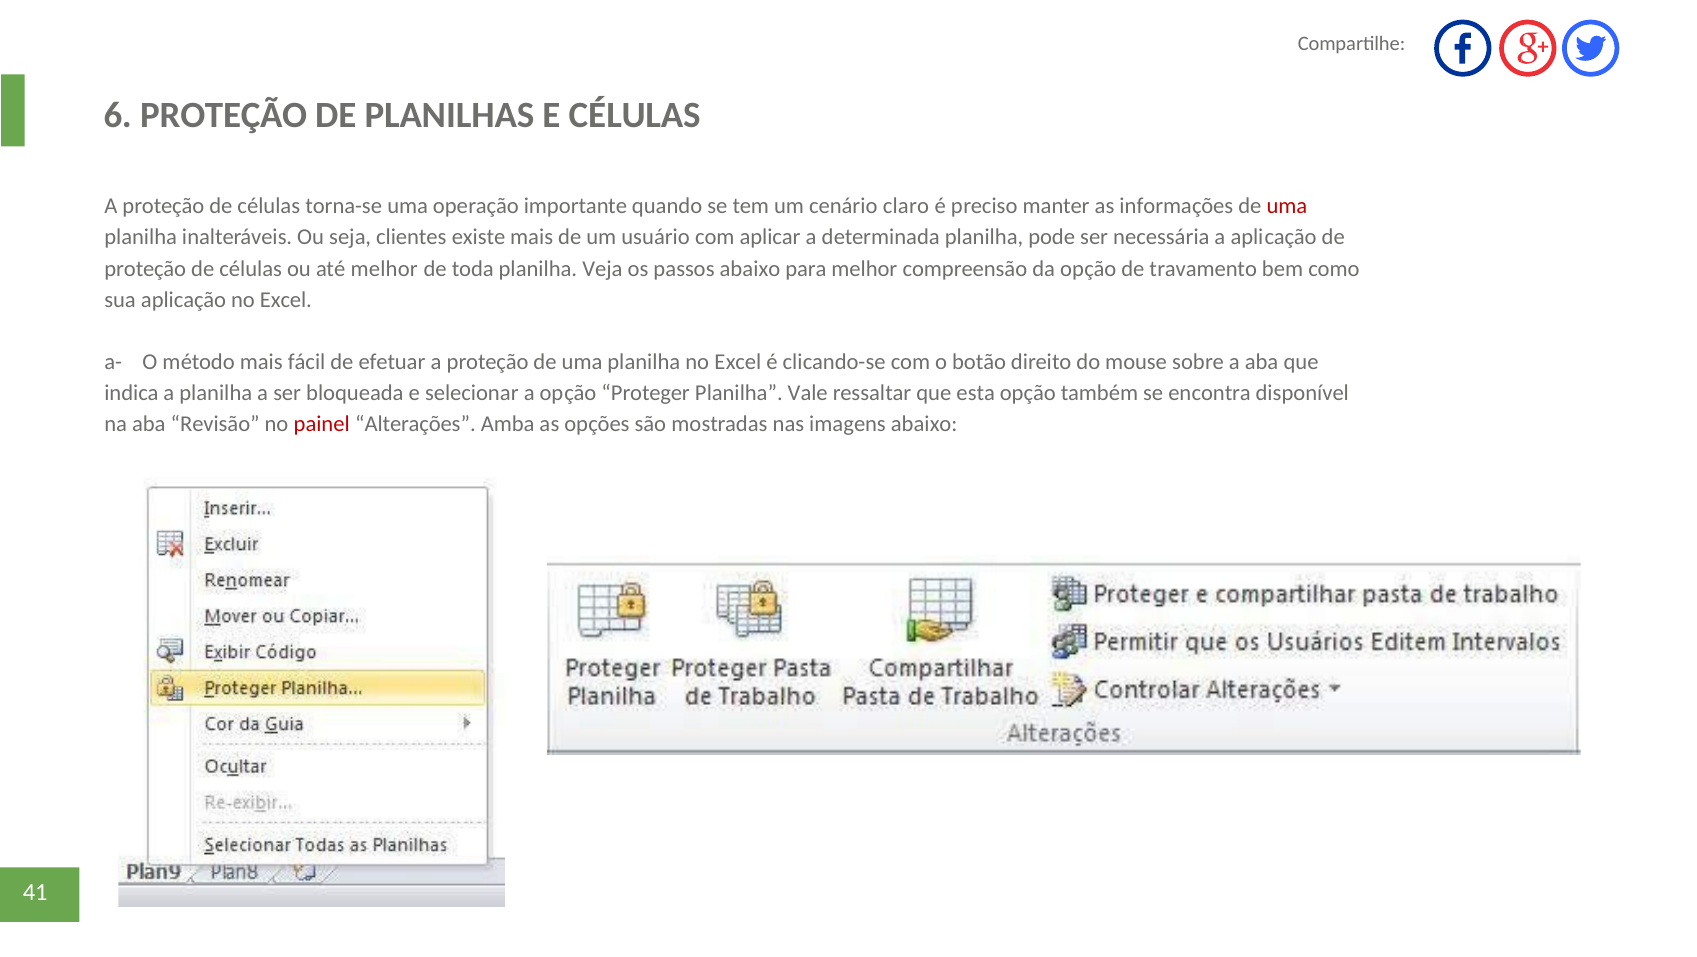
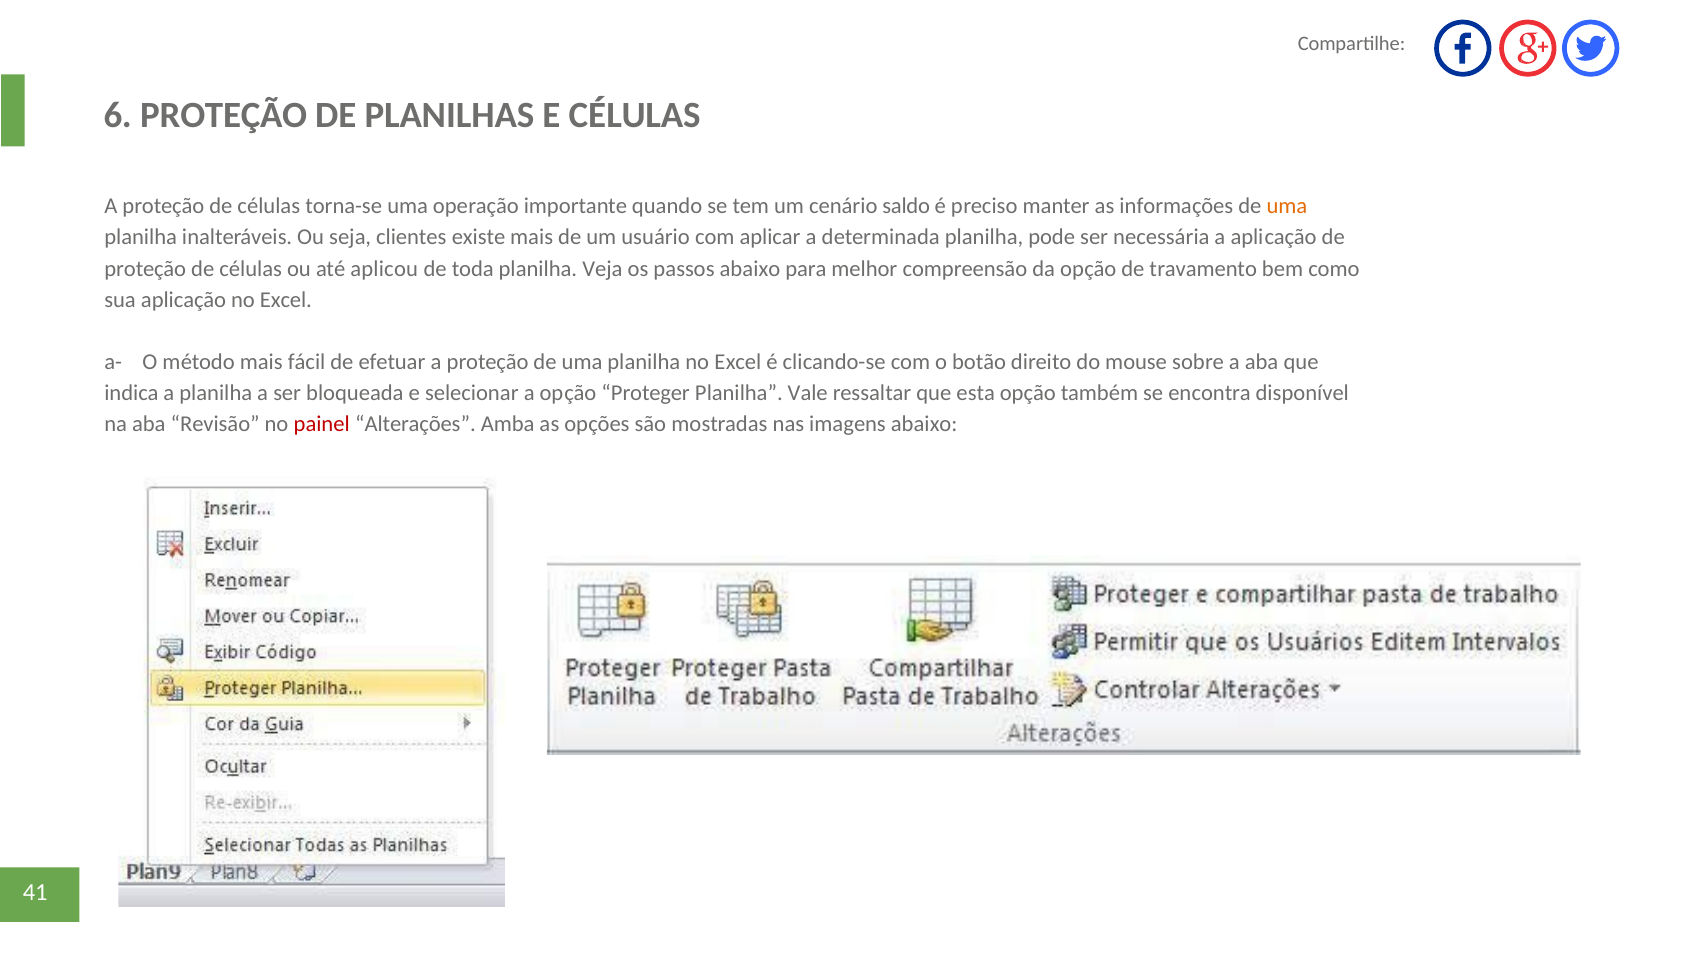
claro: claro -> saldo
uma at (1287, 206) colour: red -> orange
até melhor: melhor -> aplicou
